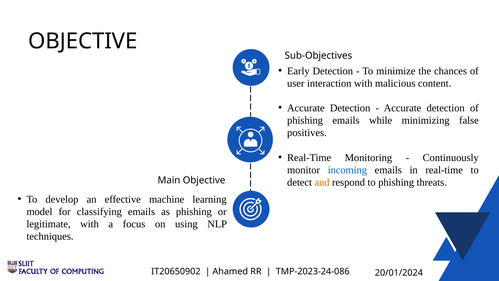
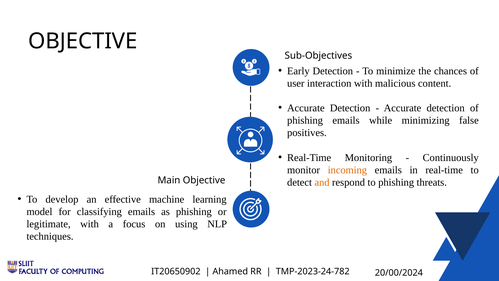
incoming colour: blue -> orange
TMP-2023-24-086: TMP-2023-24-086 -> TMP-2023-24-782
20/01/2024: 20/01/2024 -> 20/00/2024
